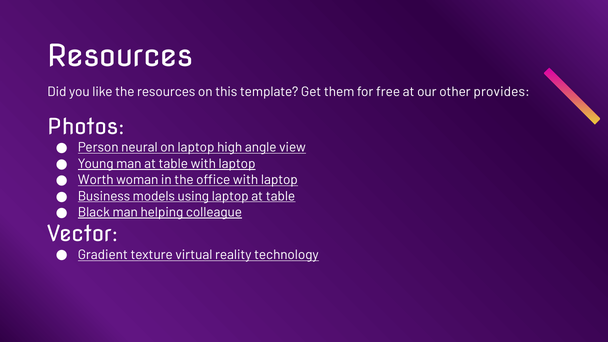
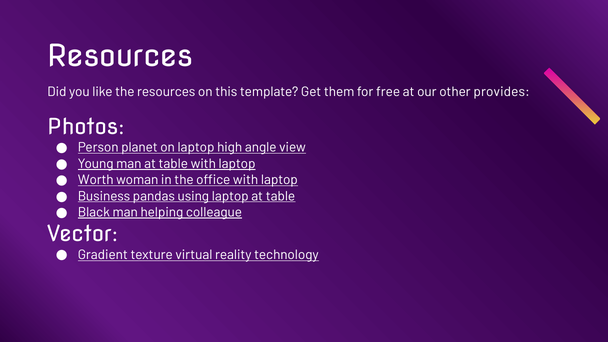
neural: neural -> planet
models: models -> pandas
